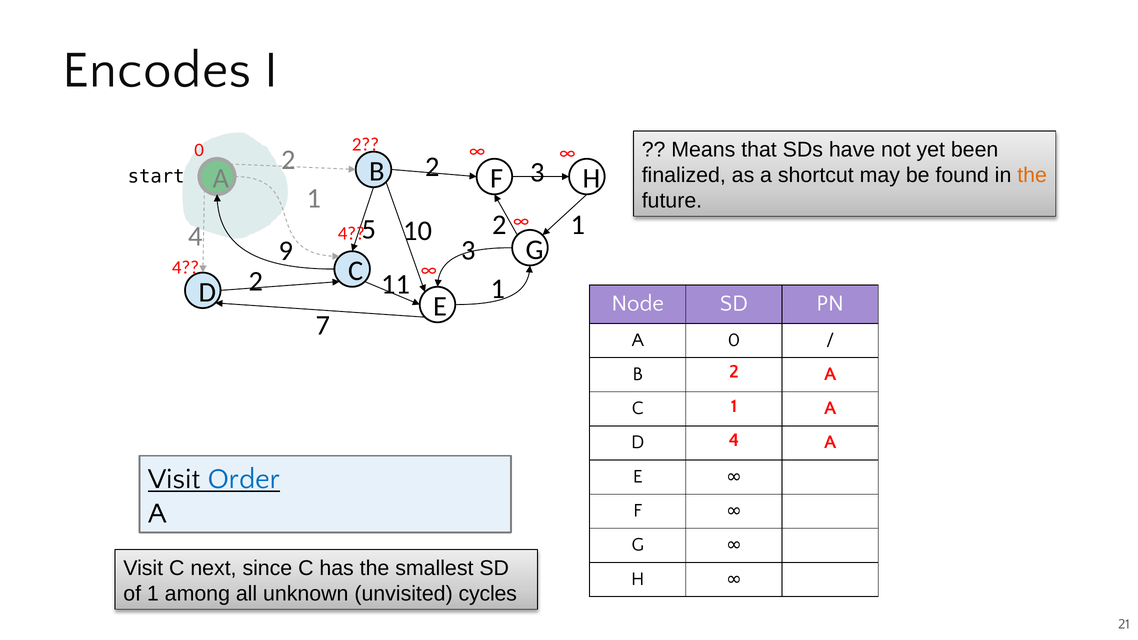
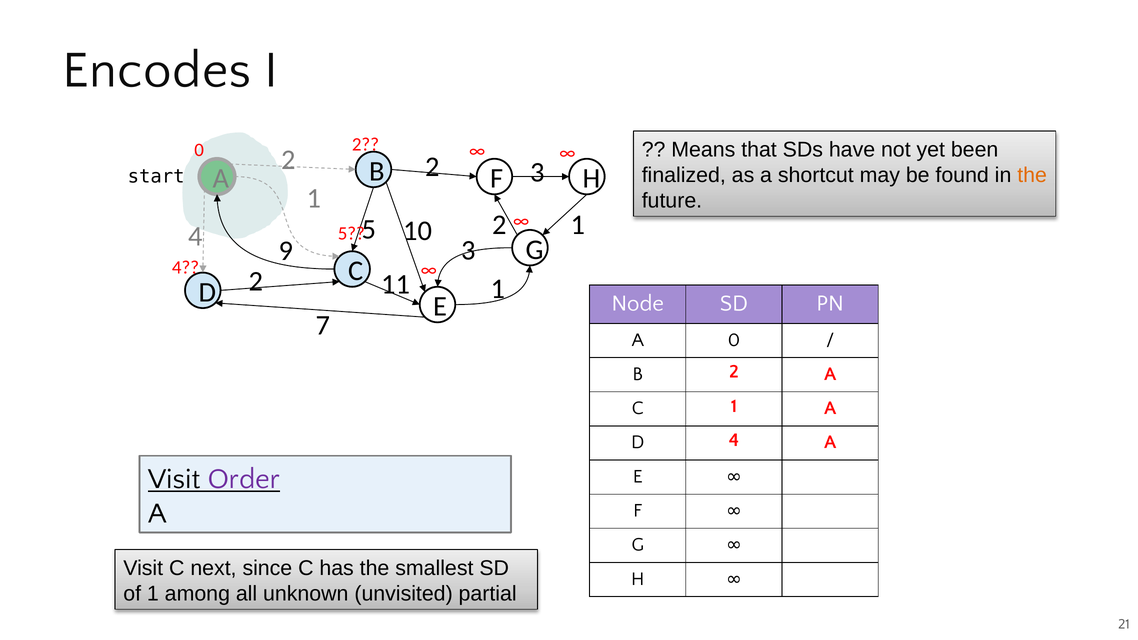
4 at (351, 233): 4 -> 5
Order colour: blue -> purple
cycles: cycles -> partial
